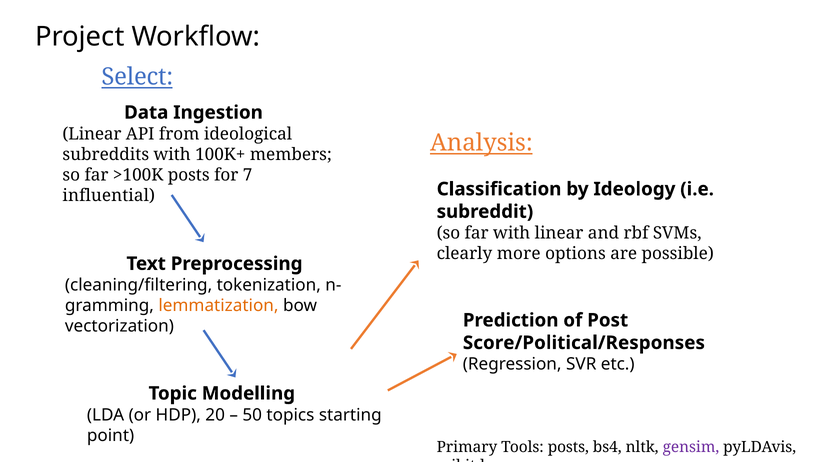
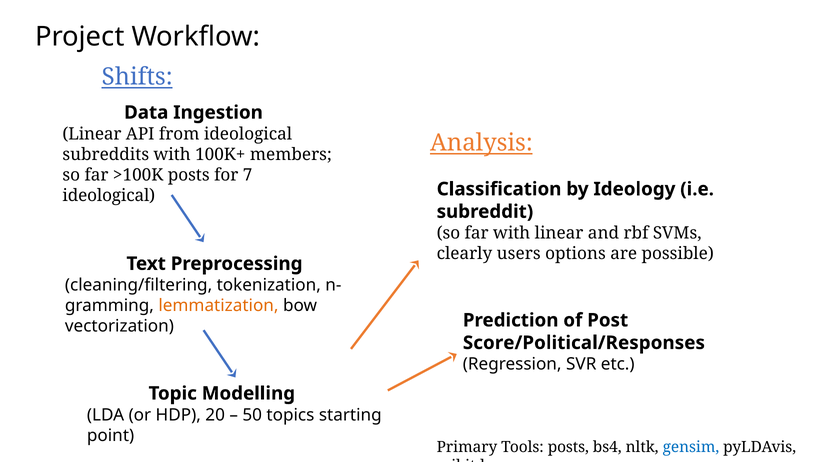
Select: Select -> Shifts
influential at (109, 195): influential -> ideological
more: more -> users
gensim colour: purple -> blue
